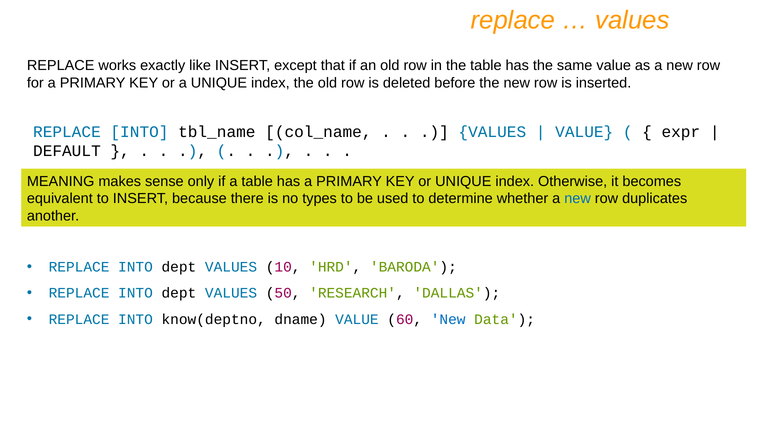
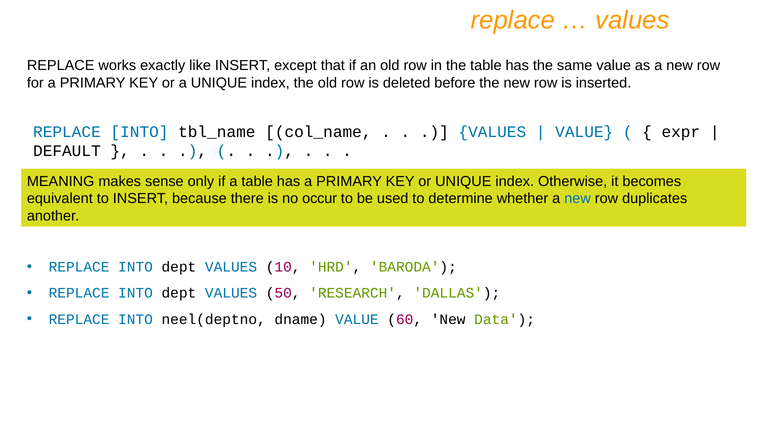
types: types -> occur
know(deptno: know(deptno -> neel(deptno
New at (448, 319) colour: blue -> black
